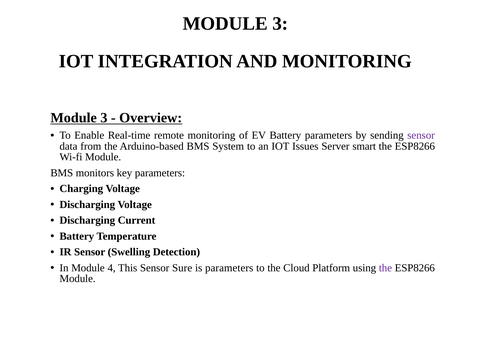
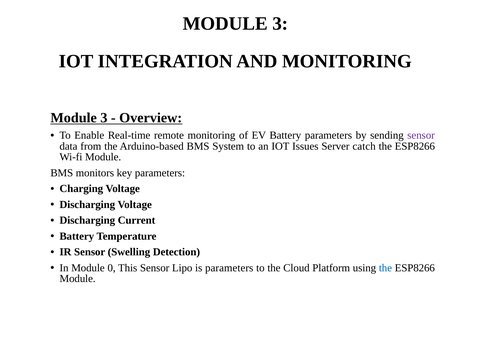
smart: smart -> catch
4: 4 -> 0
Sure: Sure -> Lipo
the at (385, 268) colour: purple -> blue
